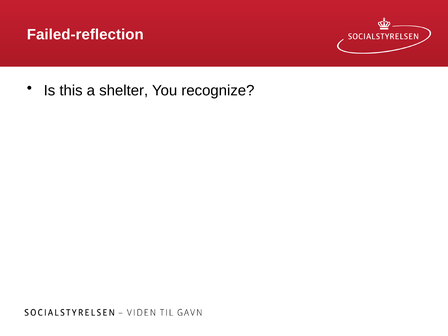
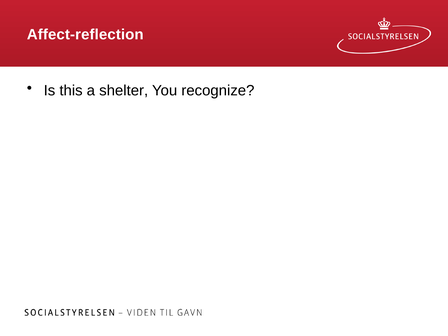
Failed-reflection: Failed-reflection -> Affect-reflection
